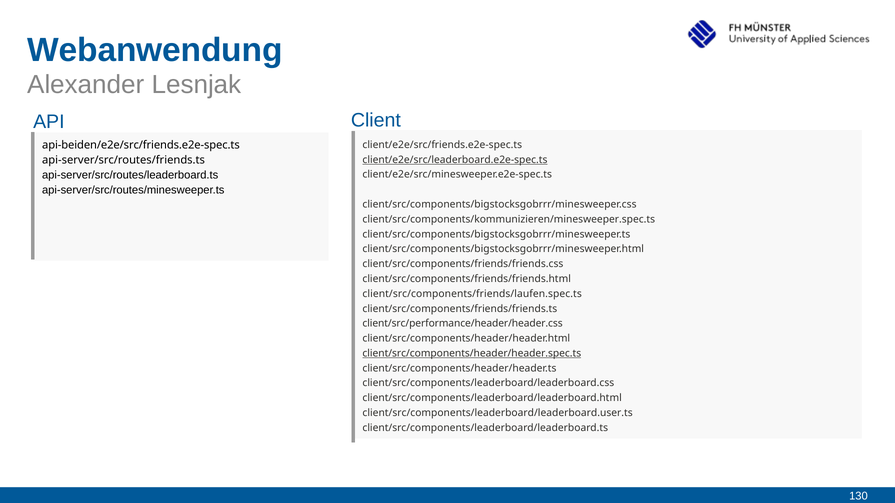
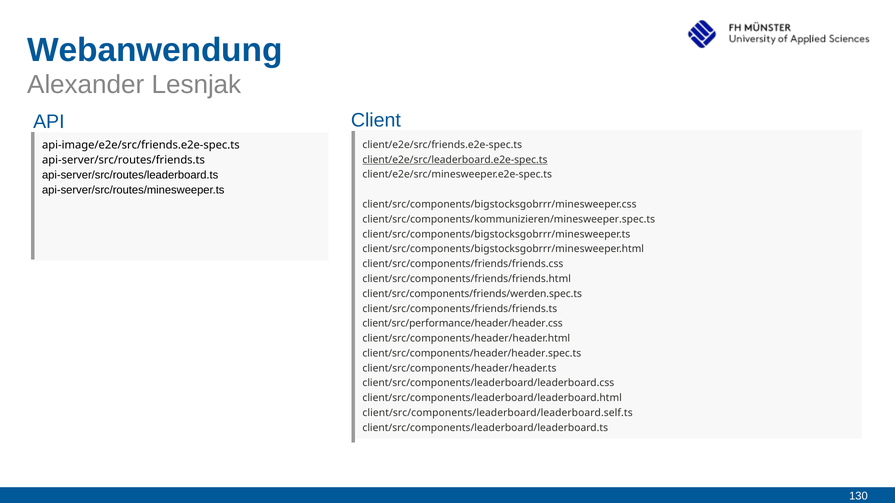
api-beiden/e2e/src/friends.e2e-spec.ts: api-beiden/e2e/src/friends.e2e-spec.ts -> api-image/e2e/src/friends.e2e-spec.ts
client/src/components/friends/laufen.spec.ts: client/src/components/friends/laufen.spec.ts -> client/src/components/friends/werden.spec.ts
client/src/components/header/header.spec.ts underline: present -> none
client/src/components/leaderboard/leaderboard.user.ts: client/src/components/leaderboard/leaderboard.user.ts -> client/src/components/leaderboard/leaderboard.self.ts
